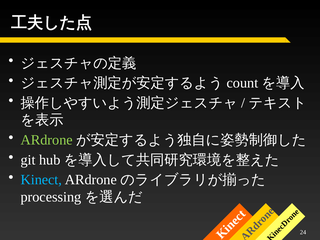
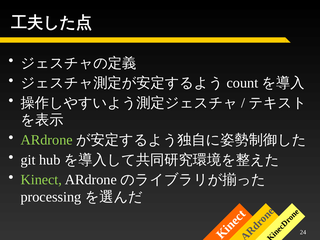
Kinect colour: light blue -> light green
